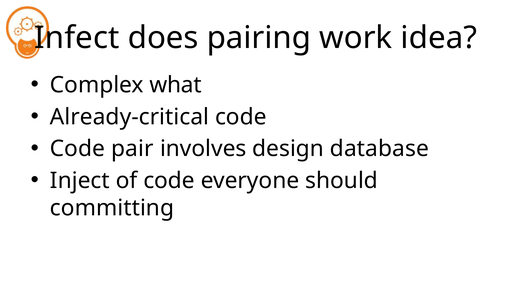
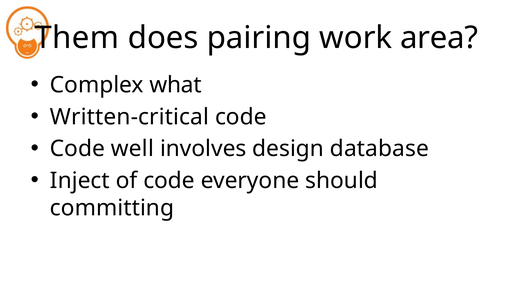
Infect: Infect -> Them
idea: idea -> area
Already-critical: Already-critical -> Written-critical
pair: pair -> well
